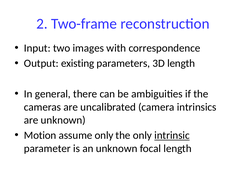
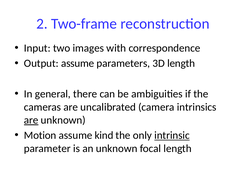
Output existing: existing -> assume
are at (31, 120) underline: none -> present
assume only: only -> kind
